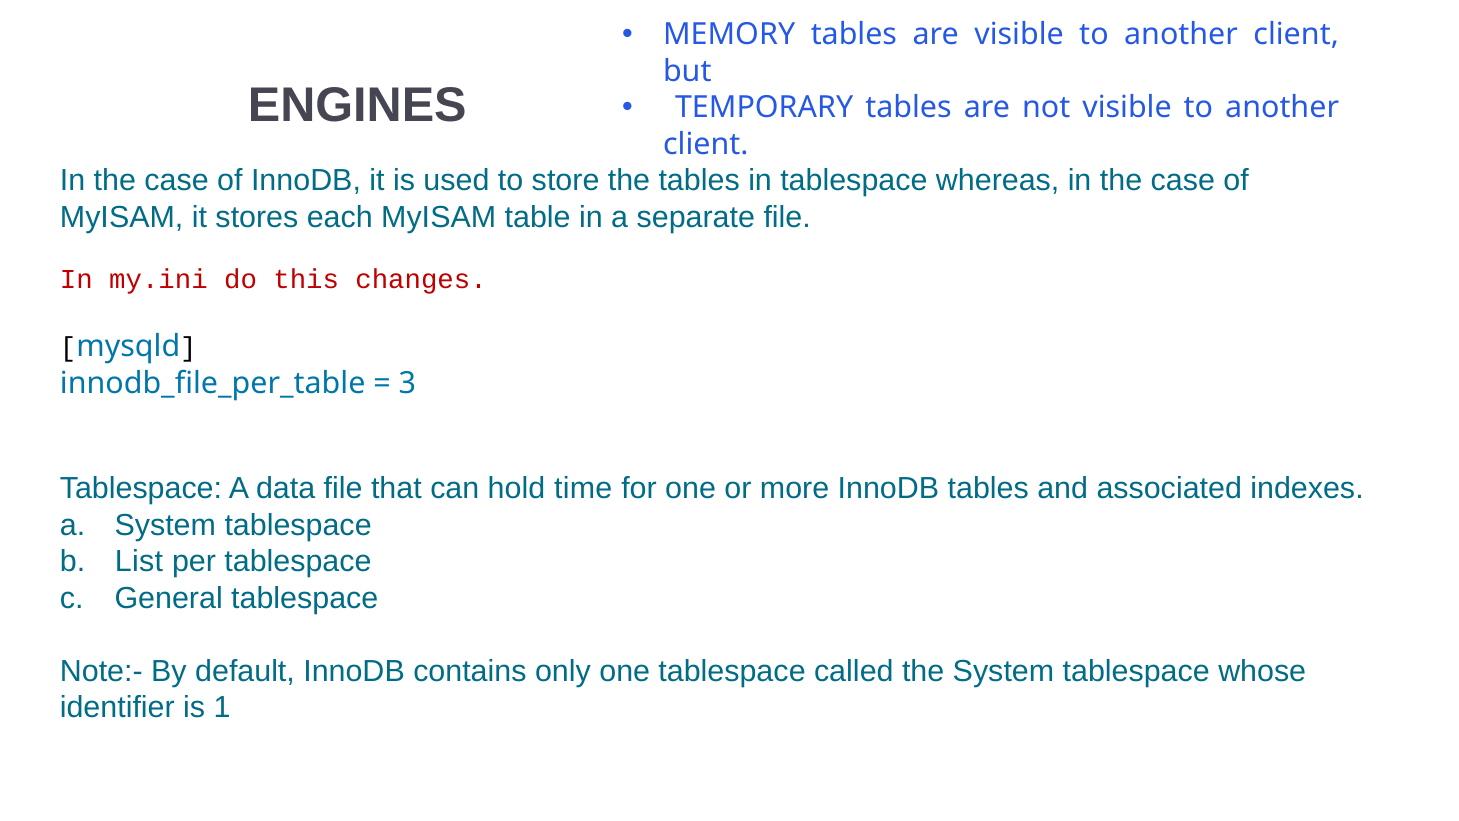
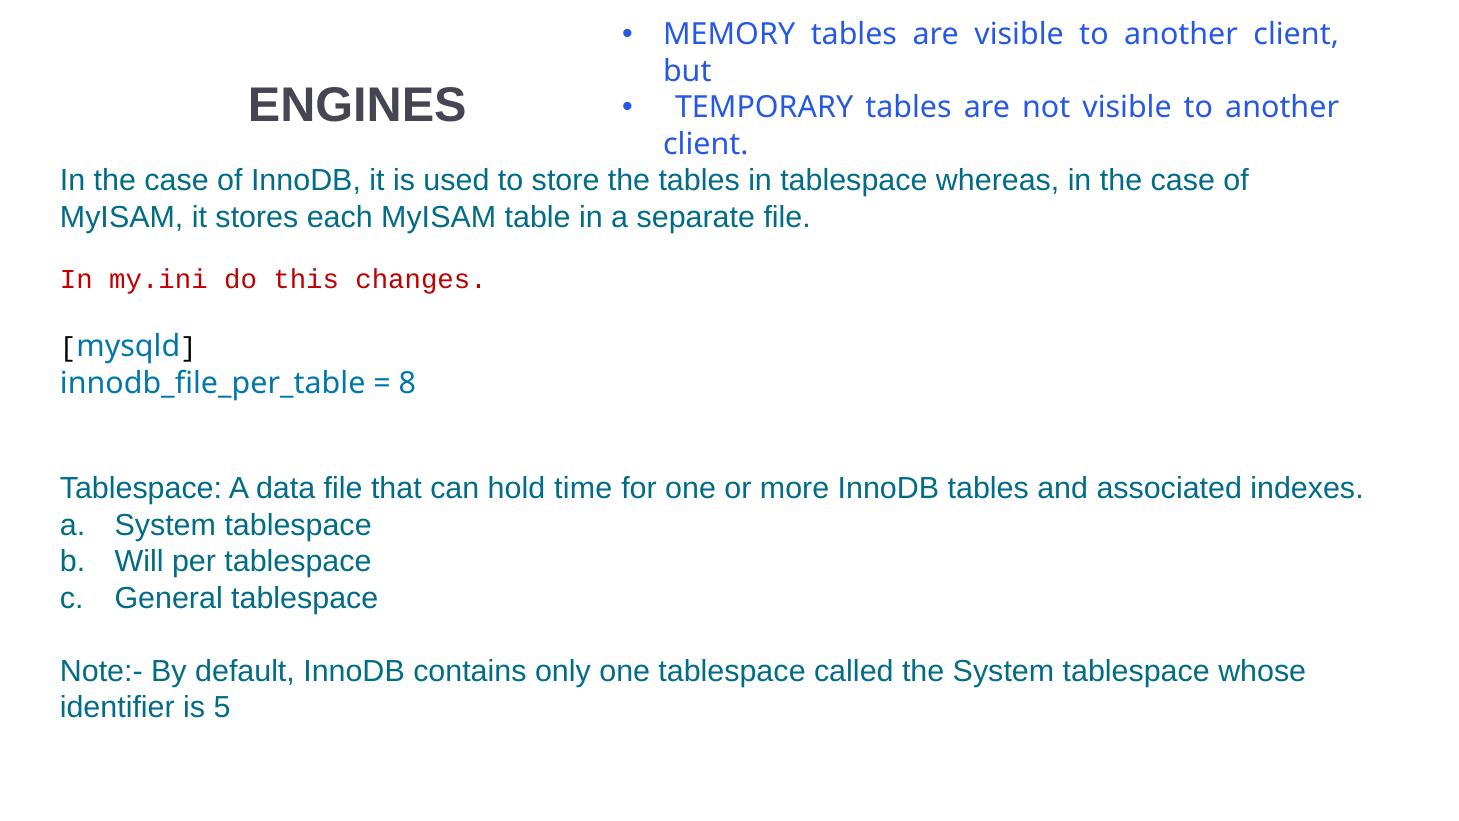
3: 3 -> 8
List: List -> Will
1: 1 -> 5
